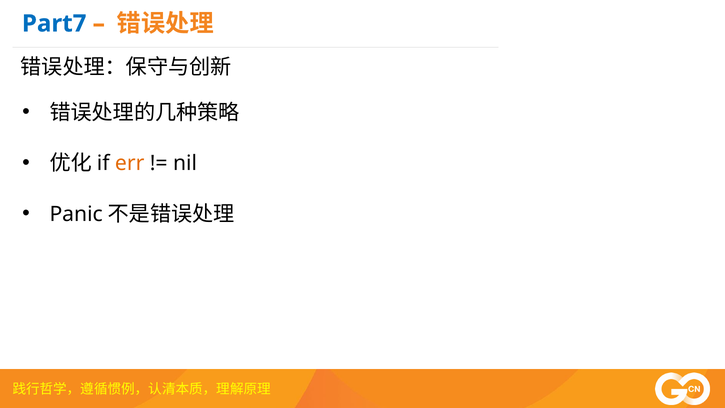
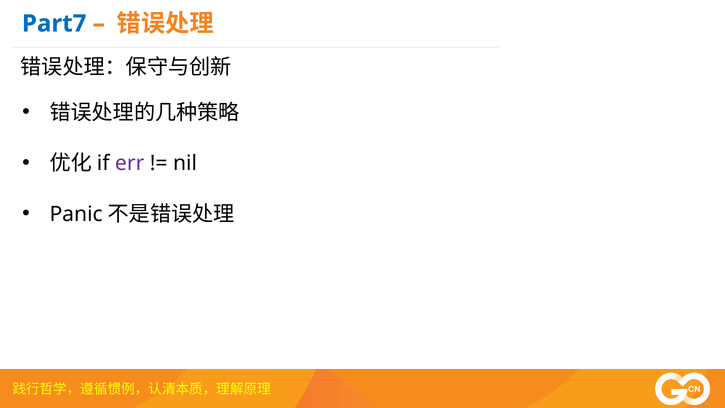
err colour: orange -> purple
